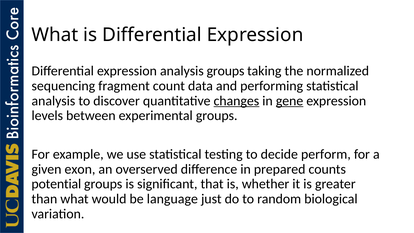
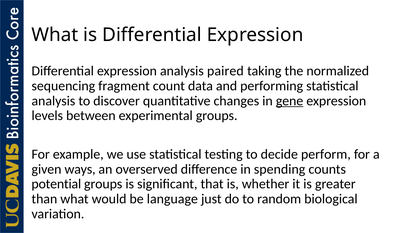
analysis groups: groups -> paired
changes underline: present -> none
exon: exon -> ways
prepared: prepared -> spending
